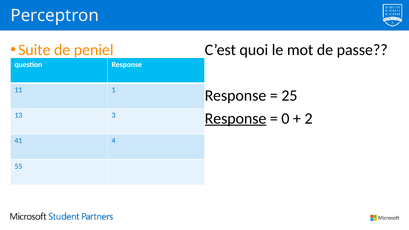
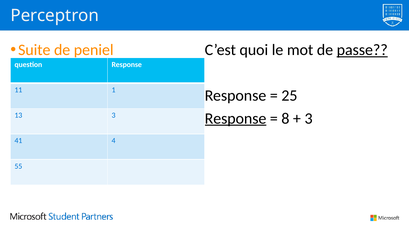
passe underline: none -> present
0: 0 -> 8
2 at (309, 118): 2 -> 3
